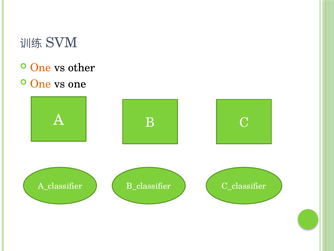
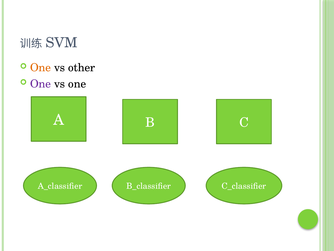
One at (41, 84) colour: orange -> purple
